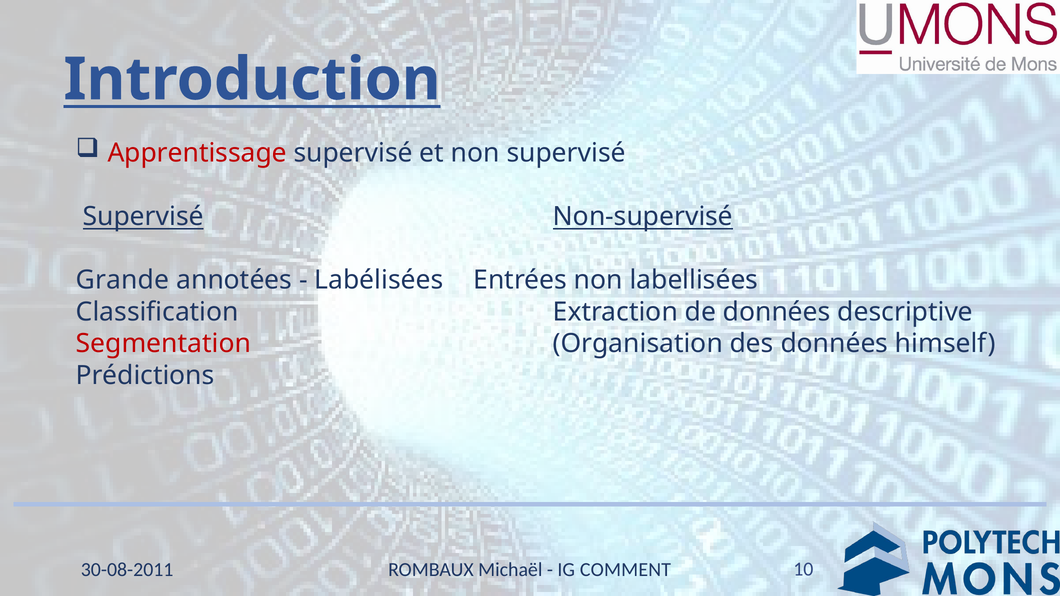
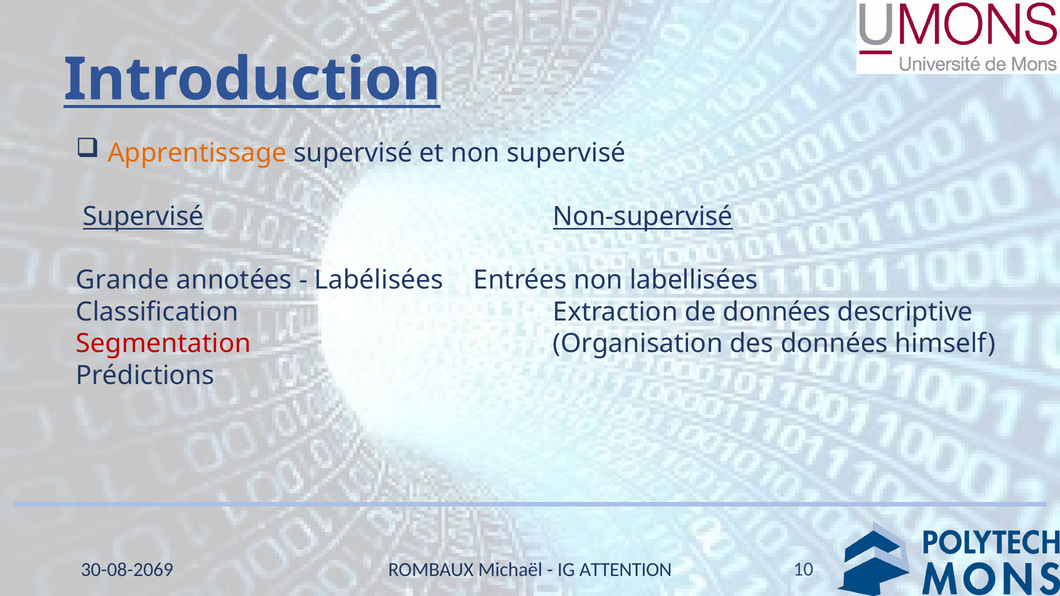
Apprentissage colour: red -> orange
30-08-2011: 30-08-2011 -> 30-08-2069
COMMENT: COMMENT -> ATTENTION
